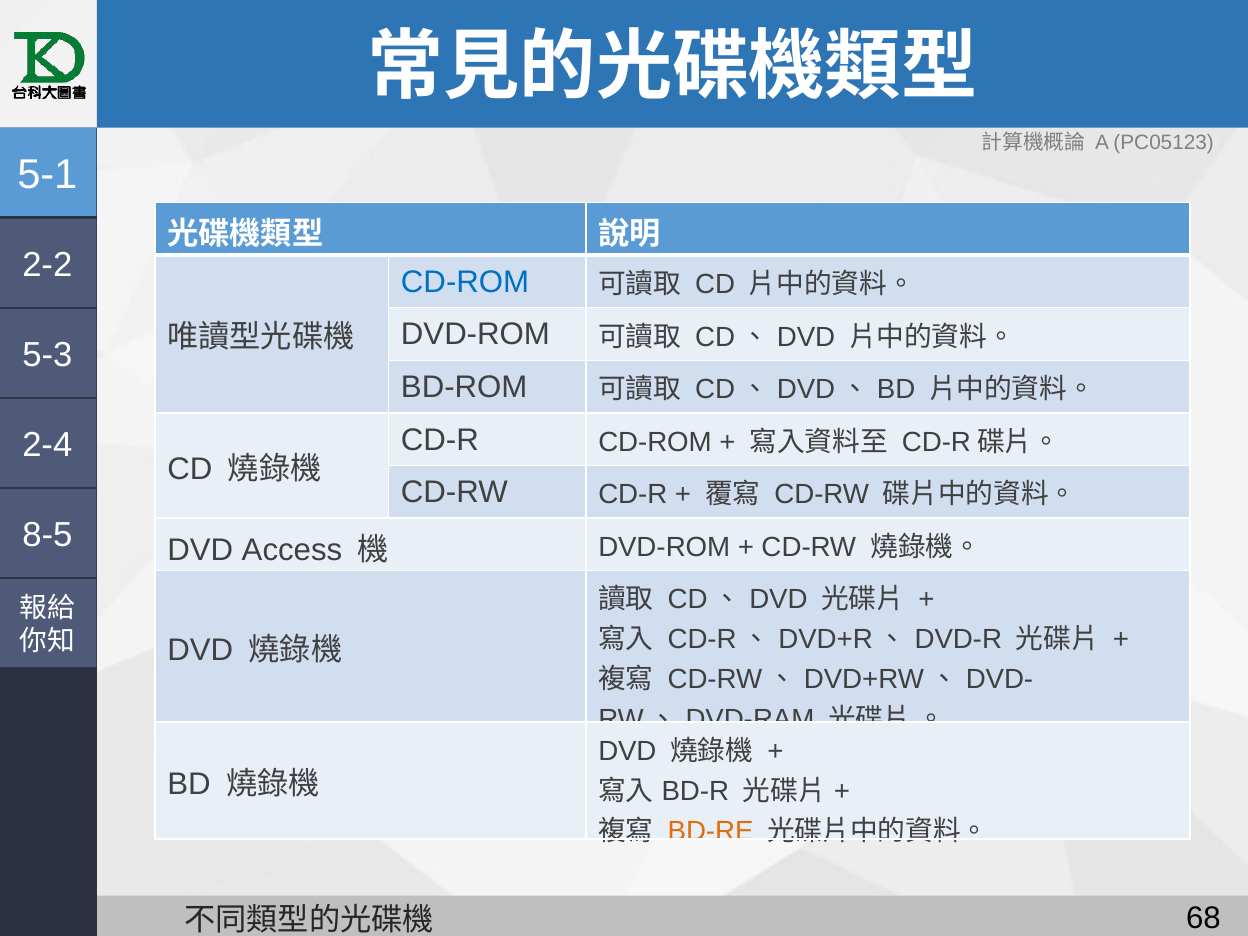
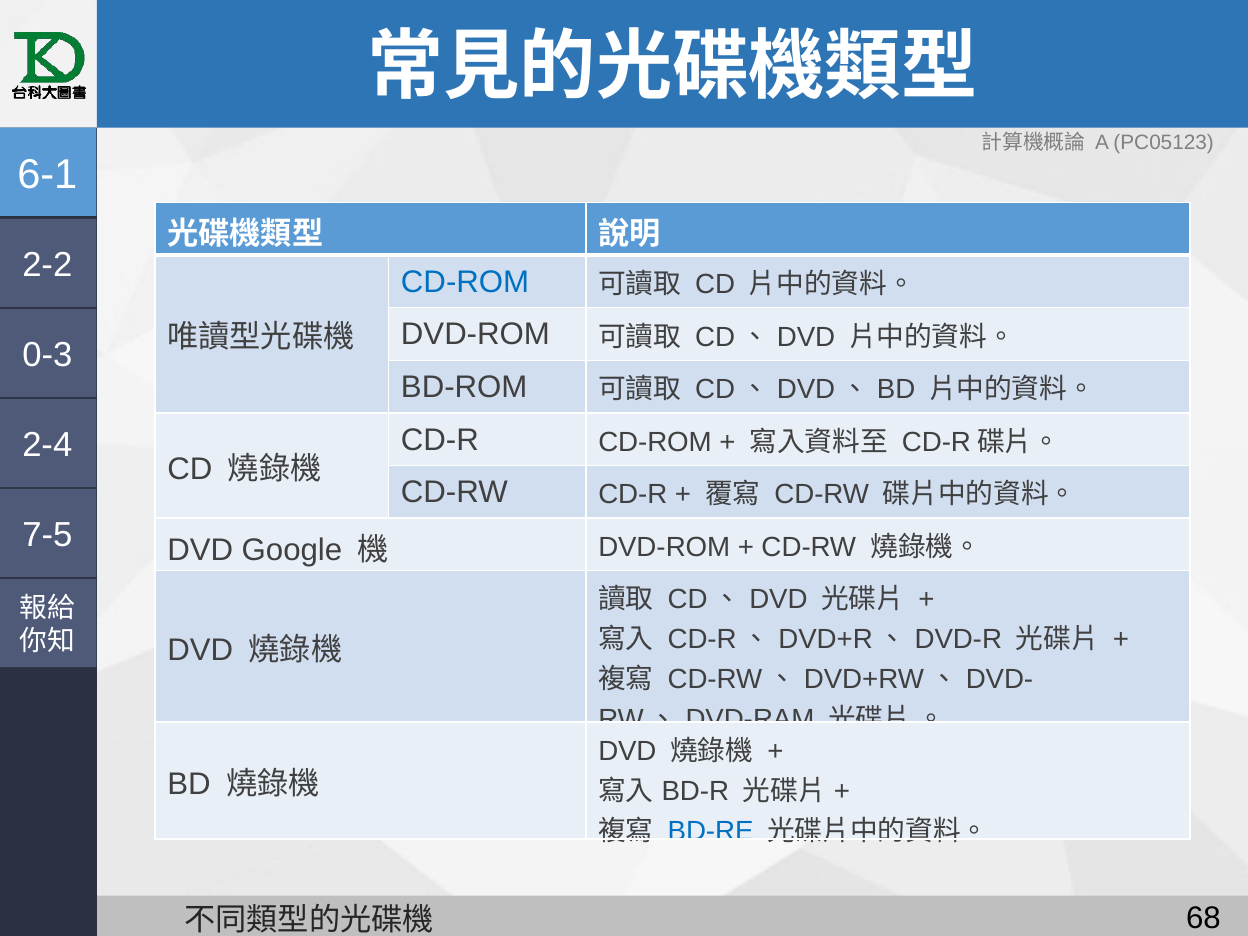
5-1: 5-1 -> 6-1
5-3: 5-3 -> 0-3
8-5: 8-5 -> 7-5
Access: Access -> Google
BD-RE colour: orange -> blue
